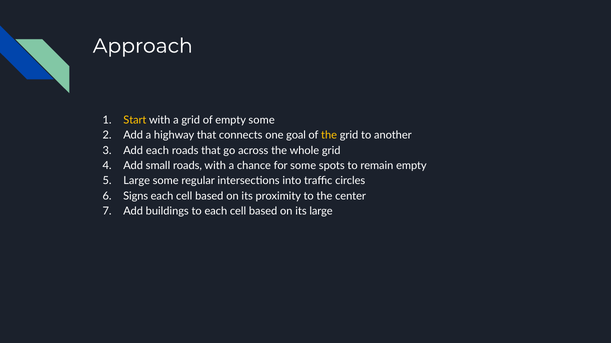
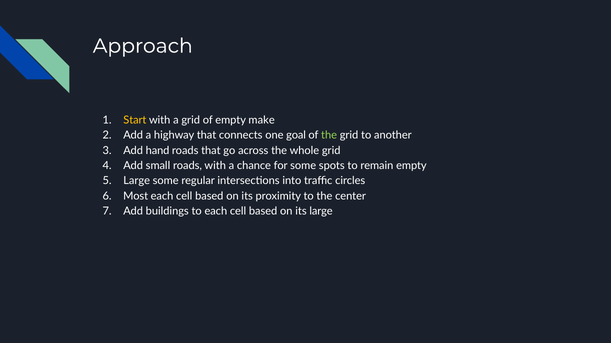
empty some: some -> make
the at (329, 135) colour: yellow -> light green
Add each: each -> hand
Signs: Signs -> Most
